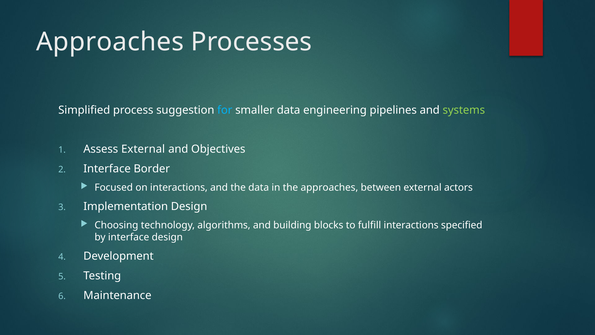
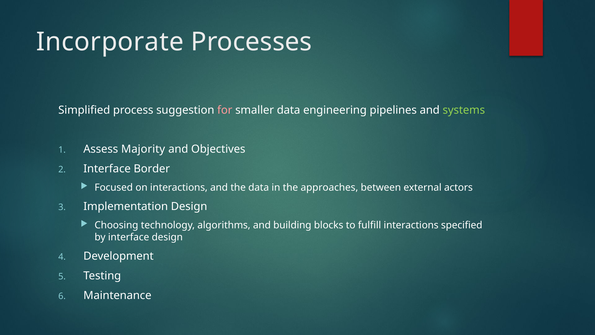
Approaches at (110, 42): Approaches -> Incorporate
for colour: light blue -> pink
Assess External: External -> Majority
